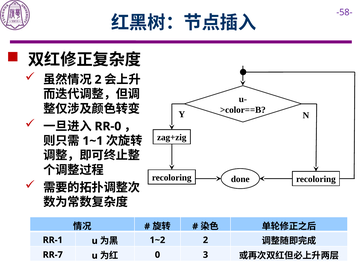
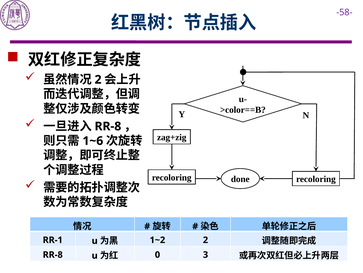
RR-0 at (108, 126): RR-0 -> RR-8
1~1: 1~1 -> 1~6
RR-7 at (53, 254): RR-7 -> RR-8
